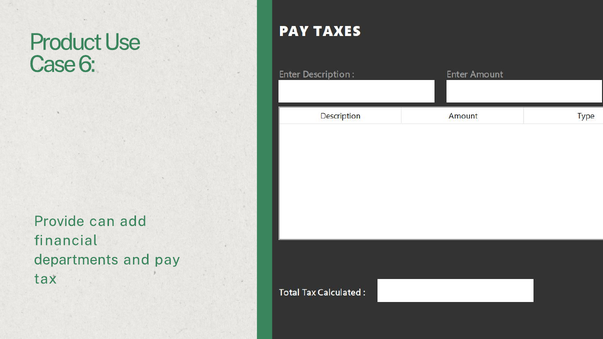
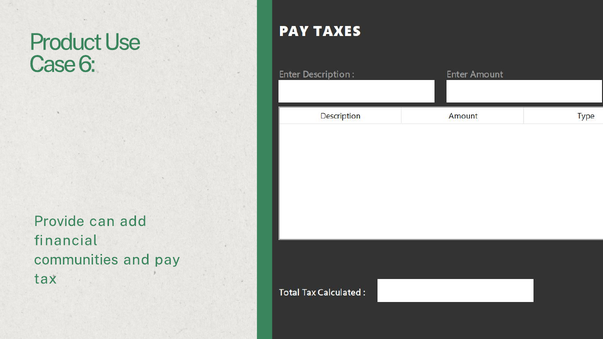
departments: departments -> communities
